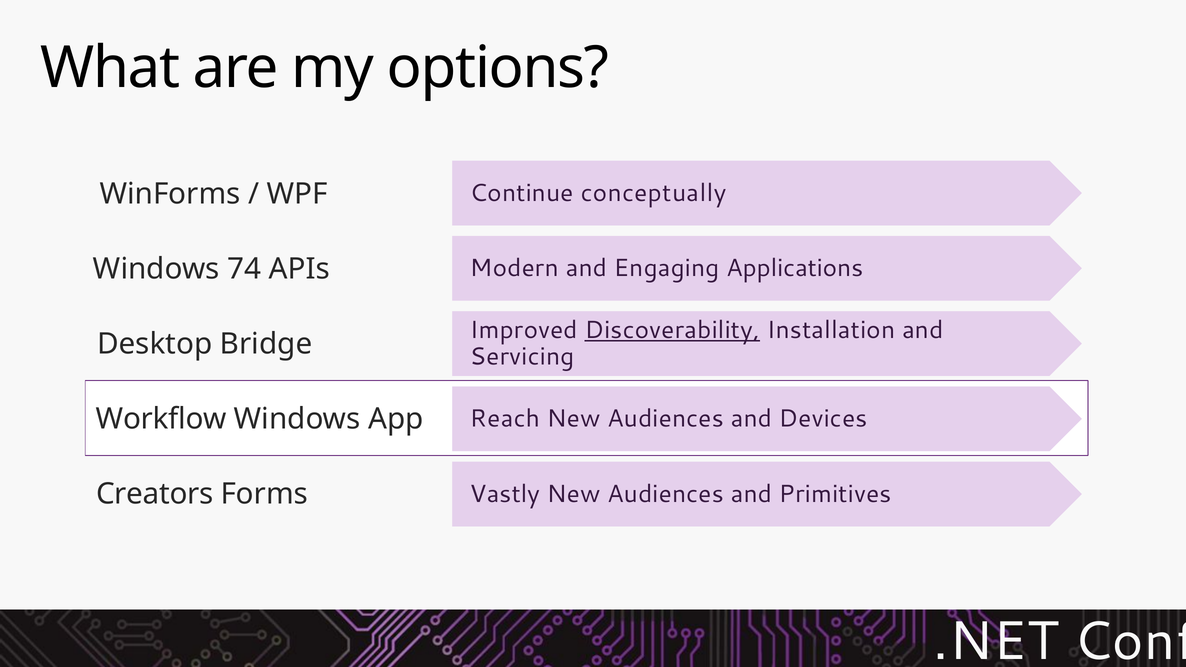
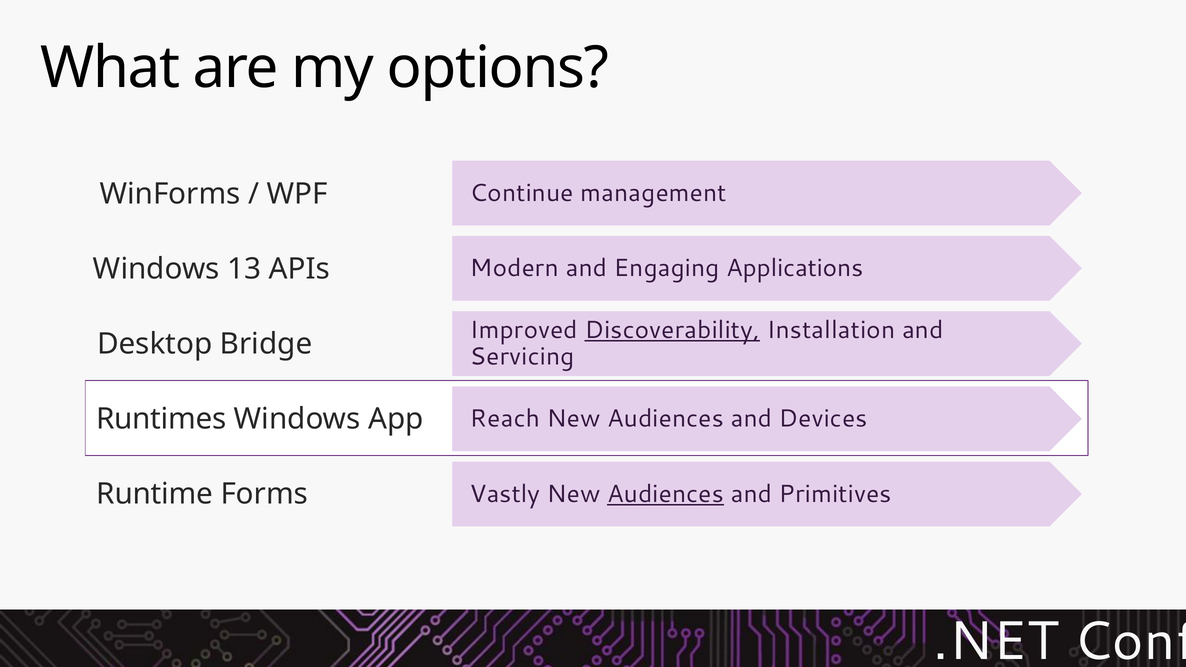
conceptually: conceptually -> management
74: 74 -> 13
Workflow: Workflow -> Runtimes
Creators: Creators -> Runtime
Audiences at (666, 494) underline: none -> present
